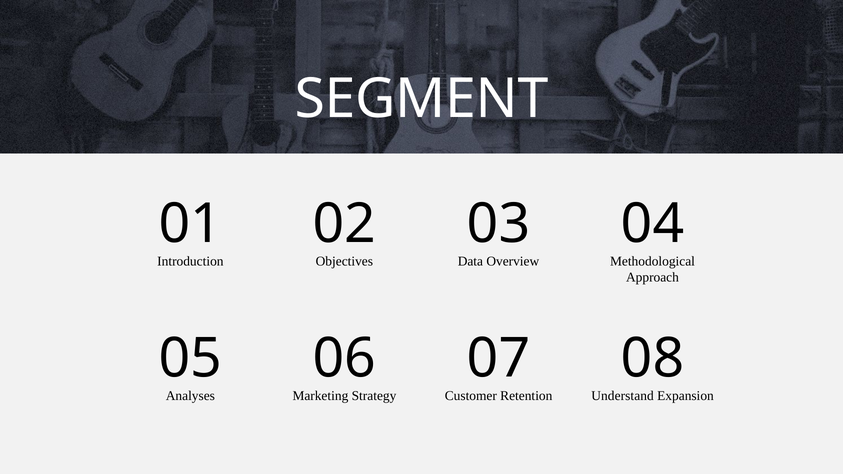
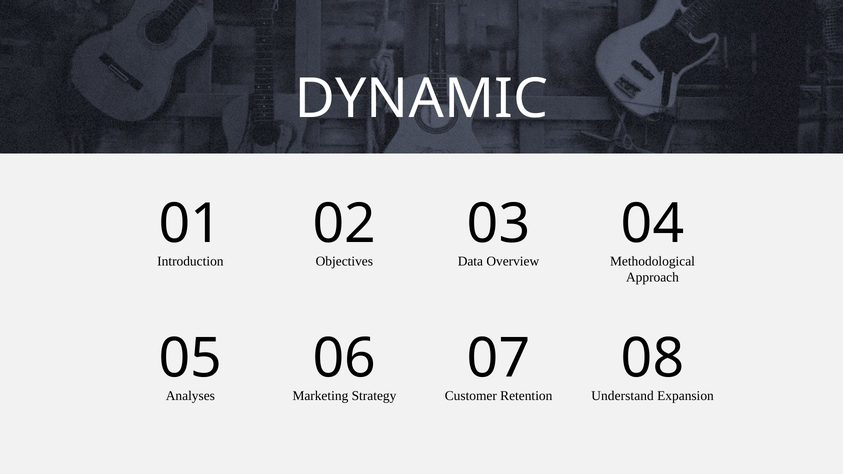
SEGMENT: SEGMENT -> DYNAMIC
